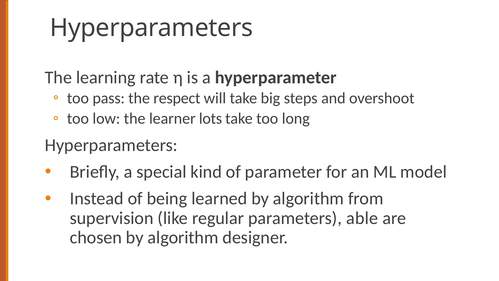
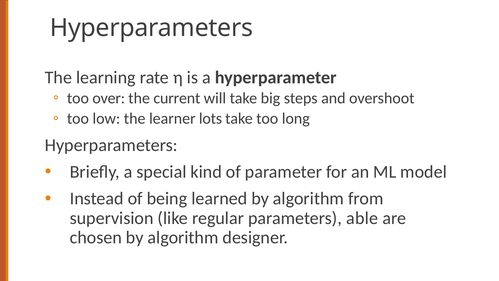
pass: pass -> over
respect: respect -> current
